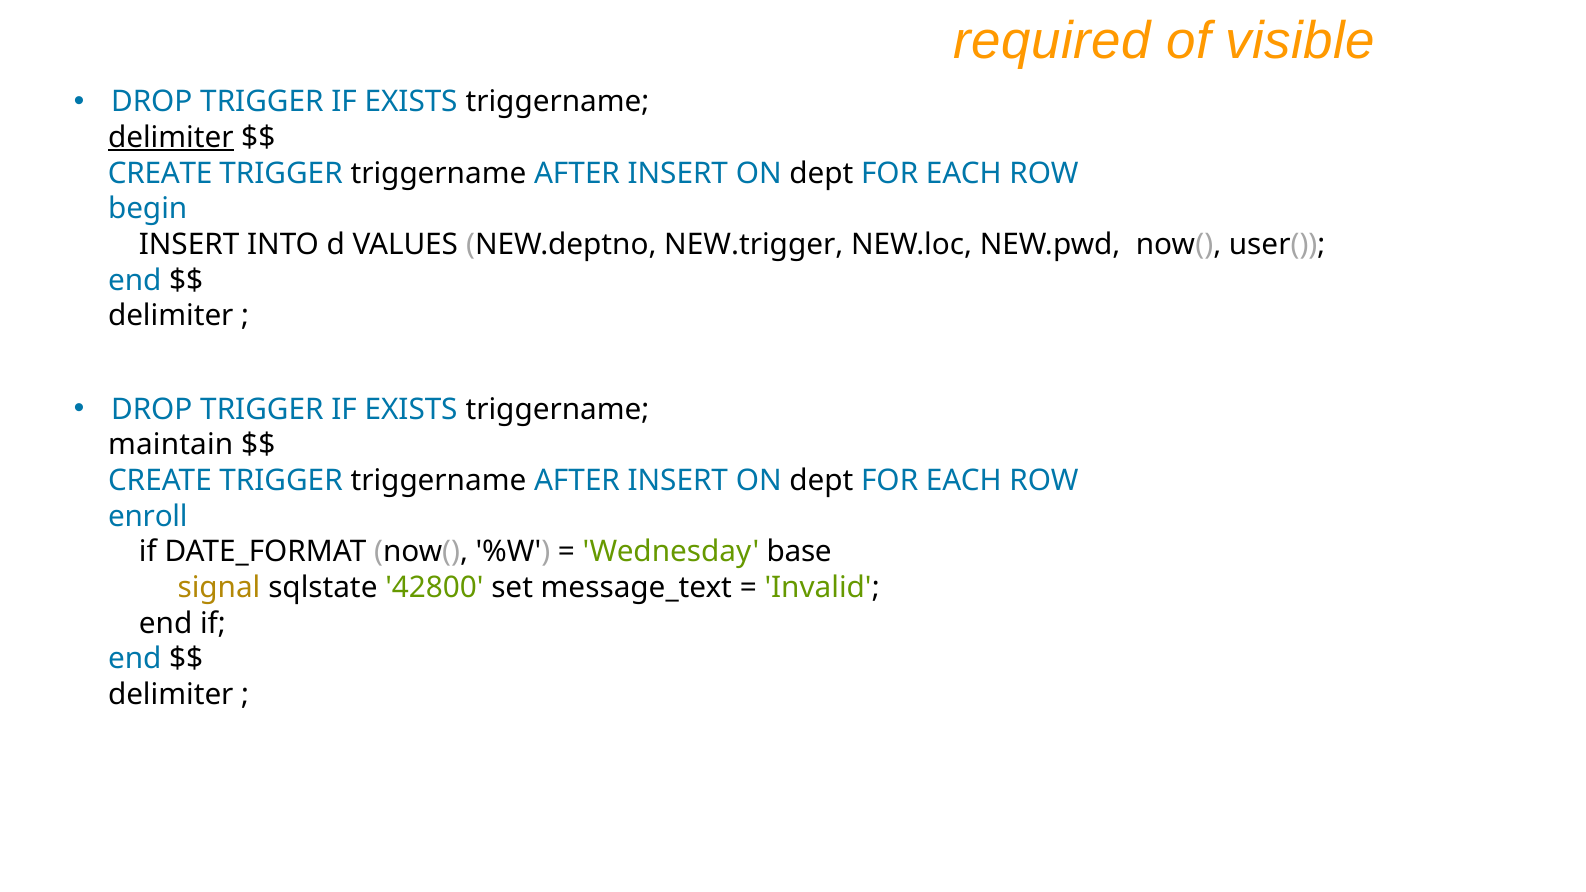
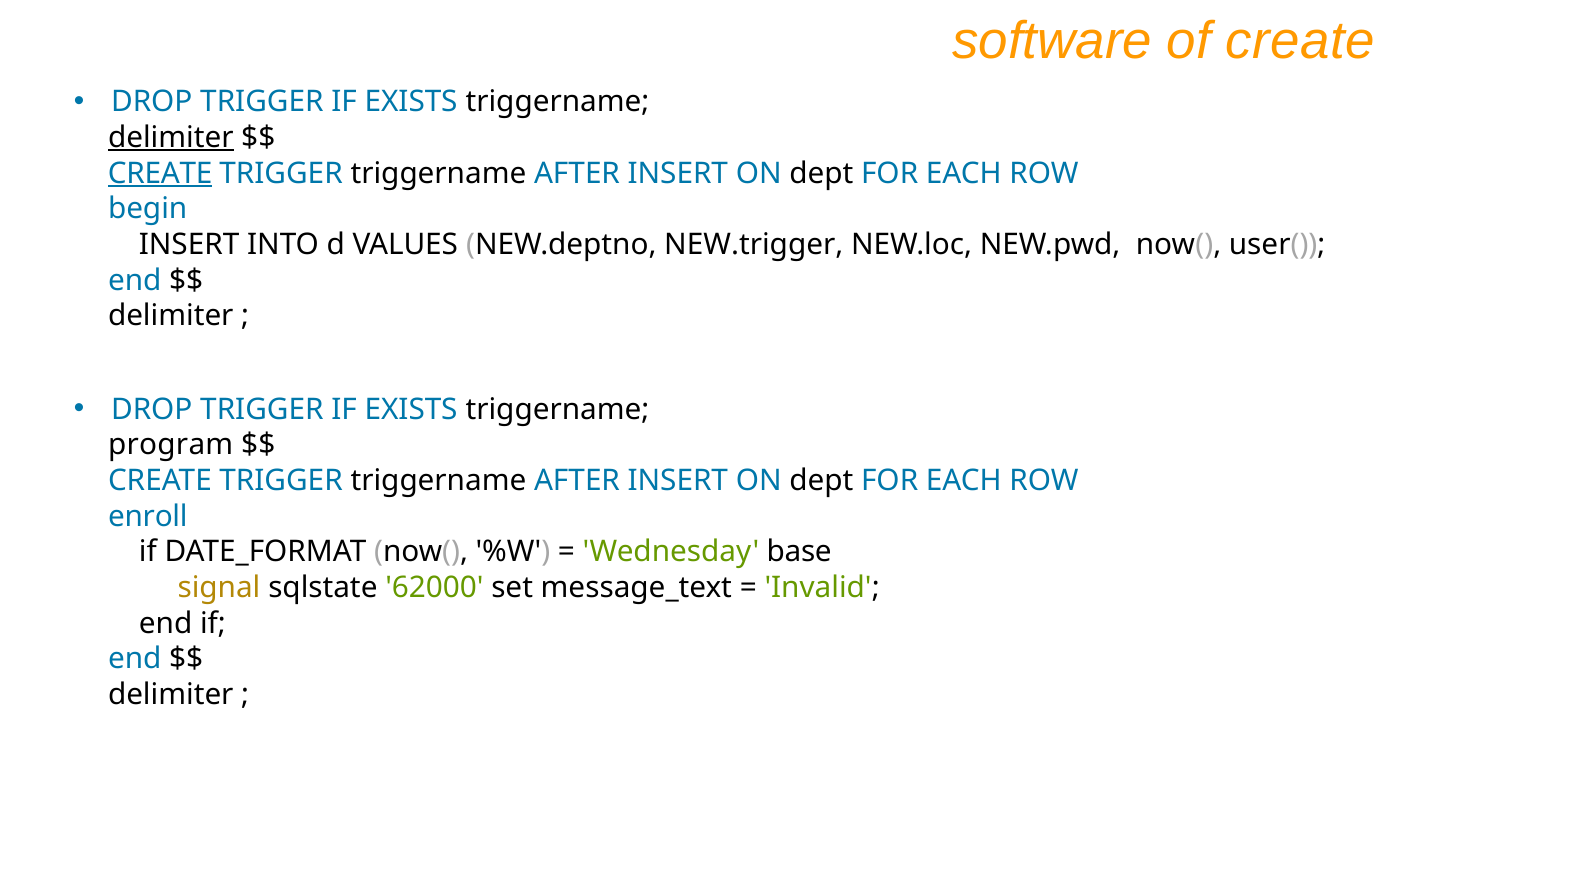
required: required -> software
of visible: visible -> create
CREATE at (160, 173) underline: none -> present
maintain: maintain -> program
42800: 42800 -> 62000
